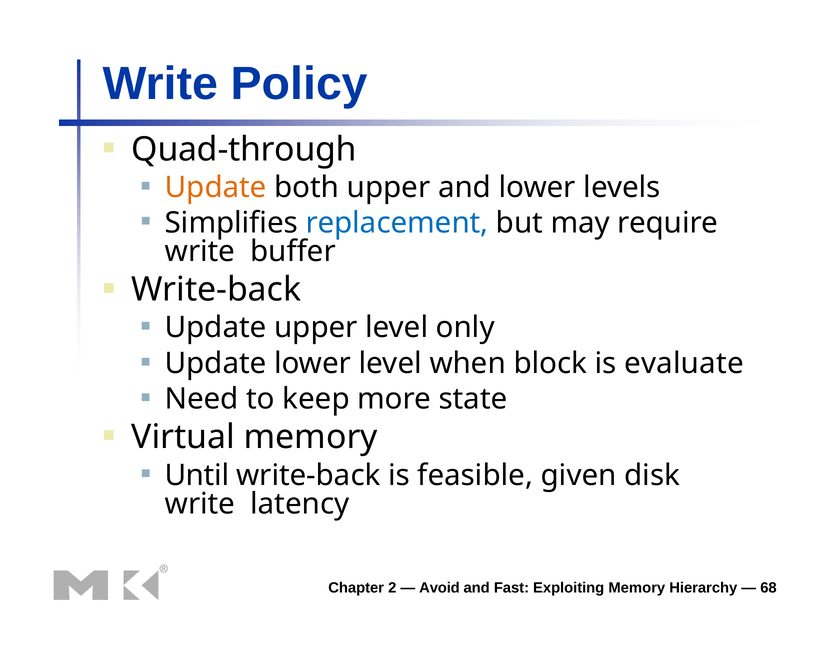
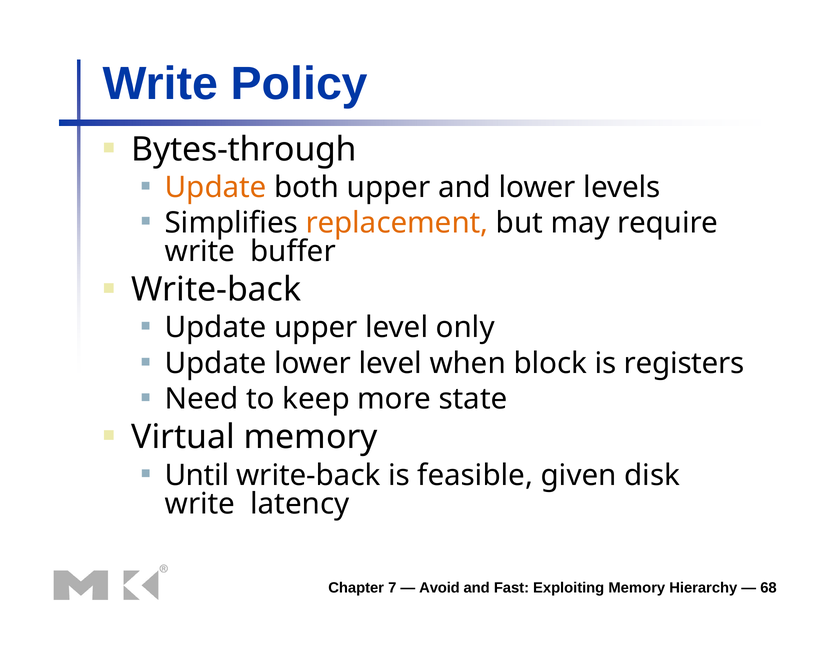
Quad-through: Quad-through -> Bytes-through
replacement colour: blue -> orange
evaluate: evaluate -> registers
2: 2 -> 7
